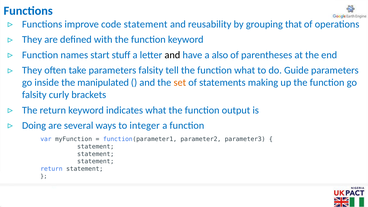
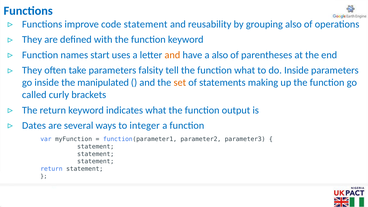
grouping that: that -> also
stuff: stuff -> uses
and at (172, 55) colour: black -> orange
do Guide: Guide -> Inside
falsity at (34, 95): falsity -> called
Doing: Doing -> Dates
